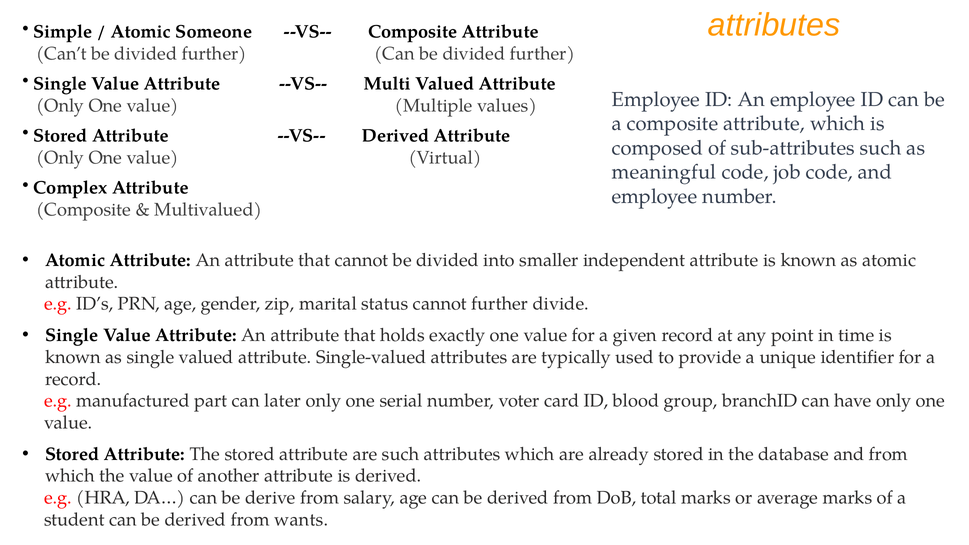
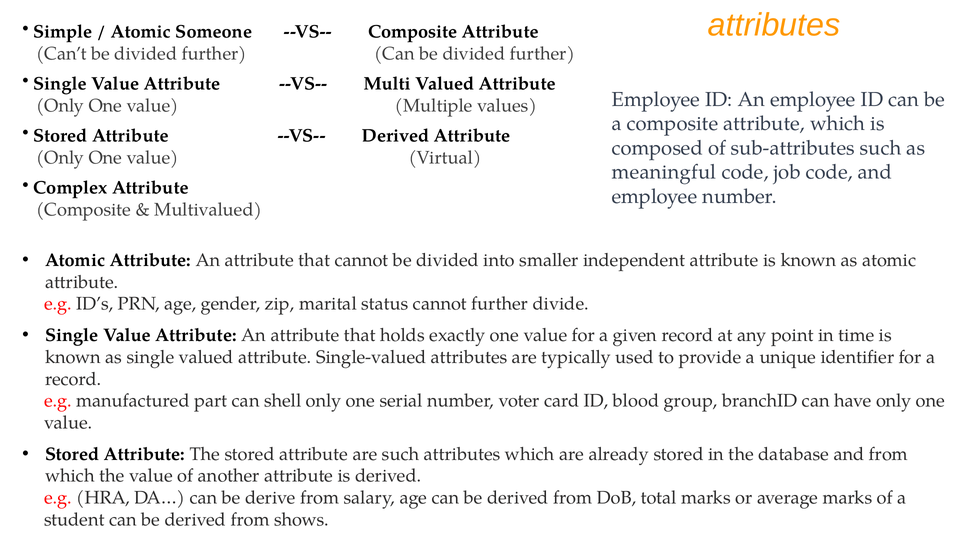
later: later -> shell
wants: wants -> shows
